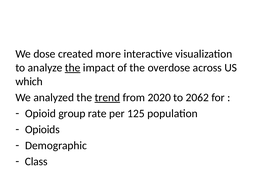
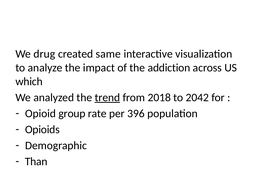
dose: dose -> drug
more: more -> same
the at (73, 68) underline: present -> none
overdose: overdose -> addiction
2020: 2020 -> 2018
2062: 2062 -> 2042
125: 125 -> 396
Class: Class -> Than
